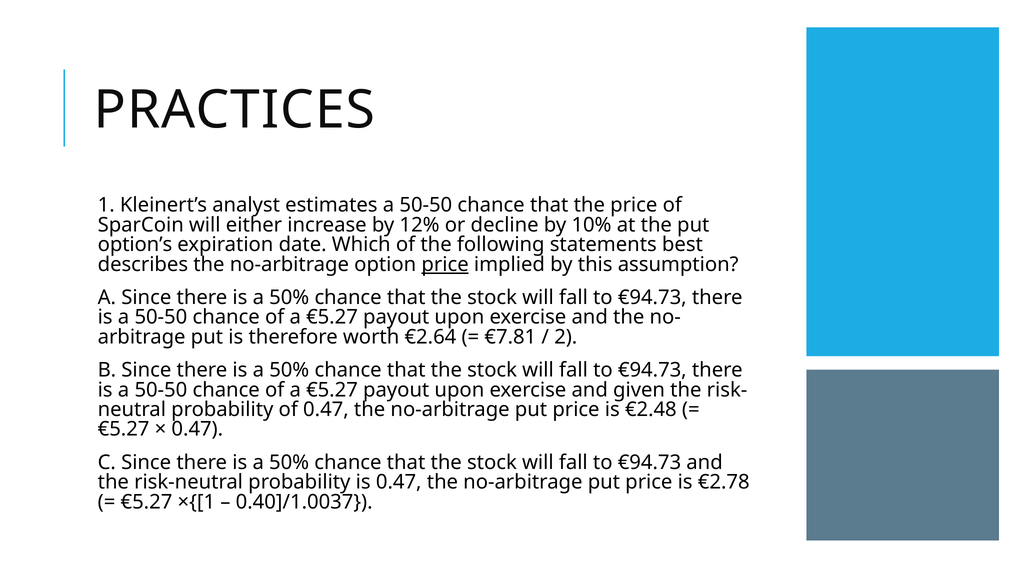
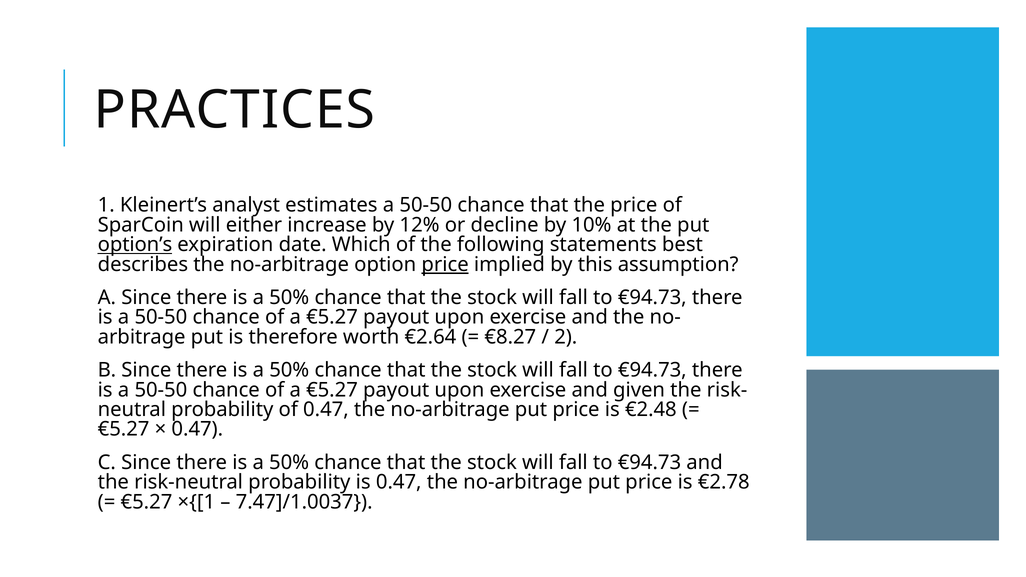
option’s underline: none -> present
€7.81: €7.81 -> €8.27
0.40]/1.0037: 0.40]/1.0037 -> 7.47]/1.0037
